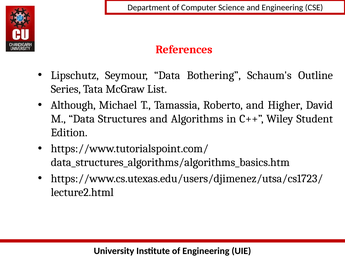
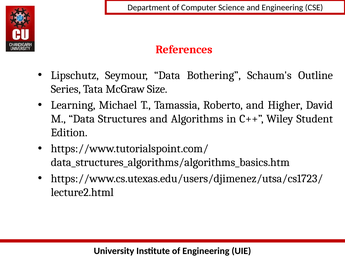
List: List -> Size
Although: Although -> Learning
